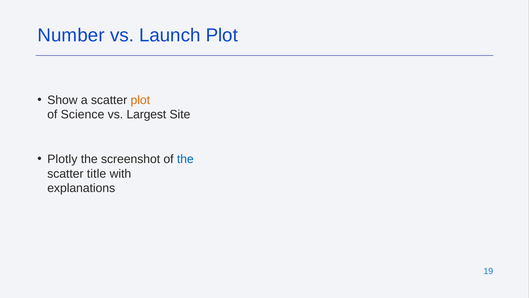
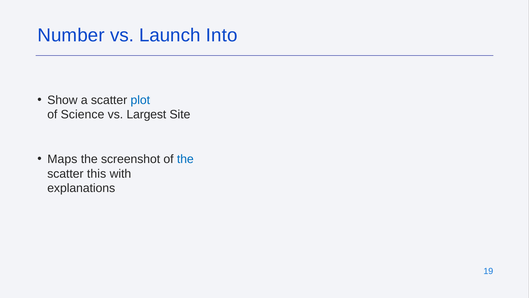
Launch Plot: Plot -> Into
plot at (140, 100) colour: orange -> blue
Plotly: Plotly -> Maps
title: title -> this
